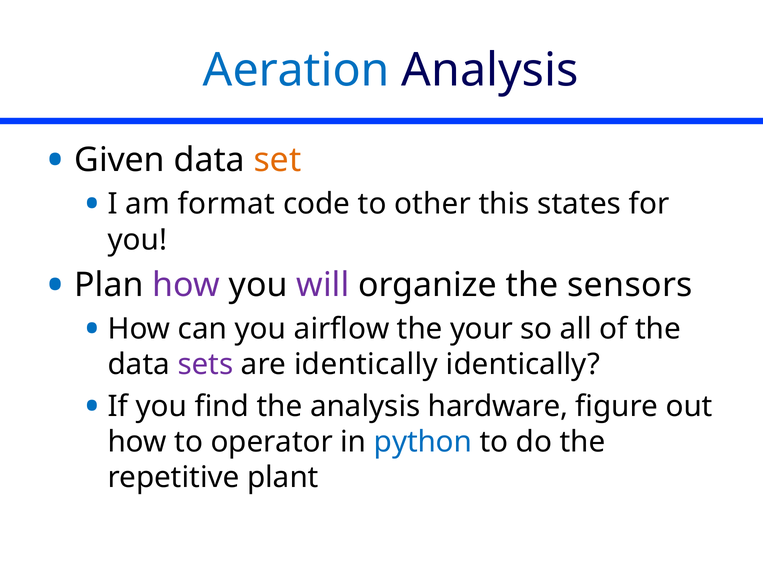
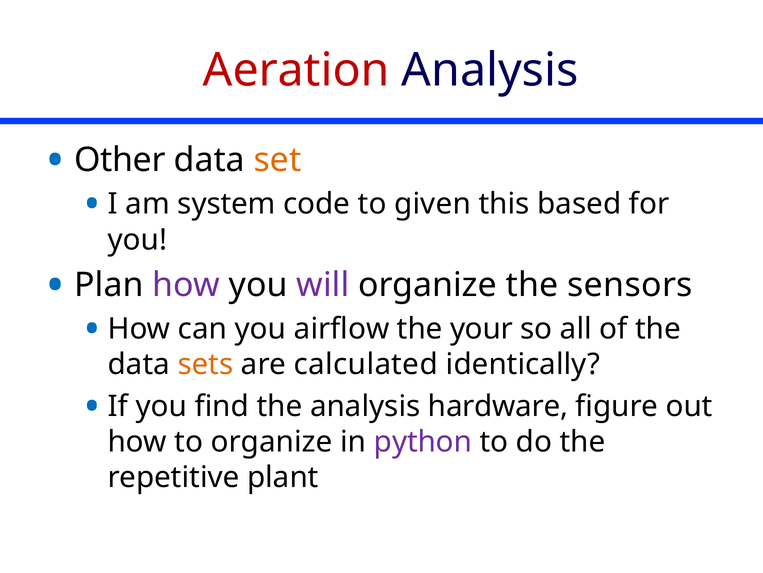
Aeration colour: blue -> red
Given: Given -> Other
format: format -> system
other: other -> given
states: states -> based
sets colour: purple -> orange
are identically: identically -> calculated
to operator: operator -> organize
python colour: blue -> purple
